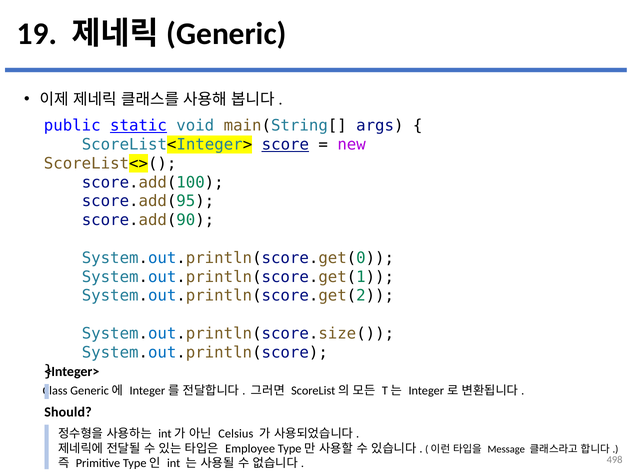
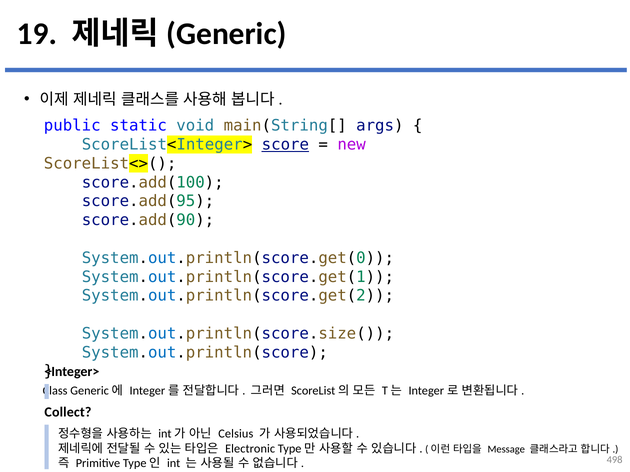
static underline: present -> none
Should: Should -> Collect
Employee: Employee -> Electronic
